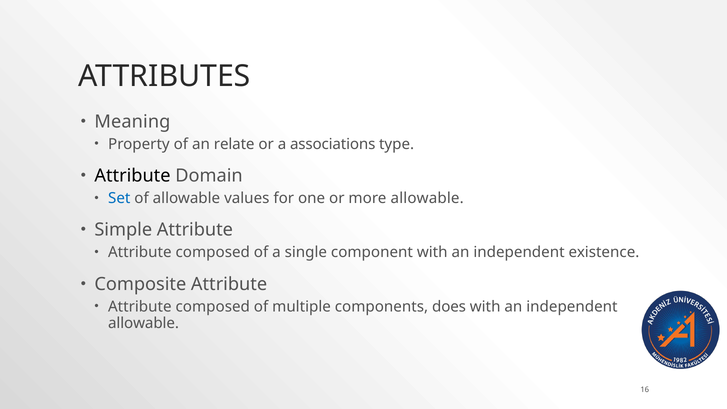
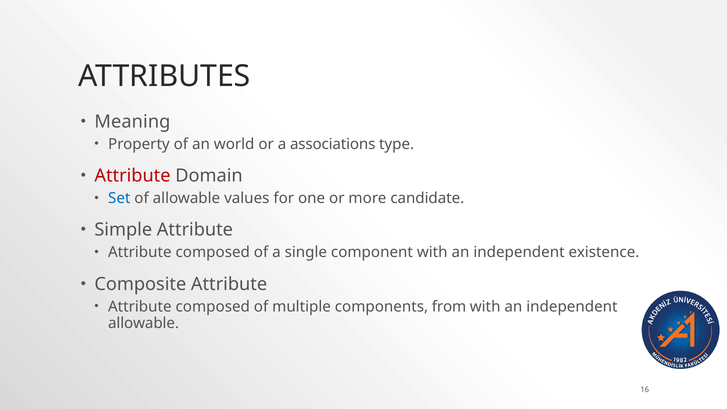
relate: relate -> world
Attribute at (132, 176) colour: black -> red
more allowable: allowable -> candidate
does: does -> from
